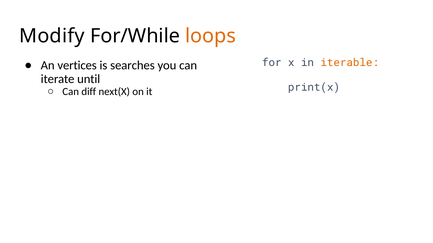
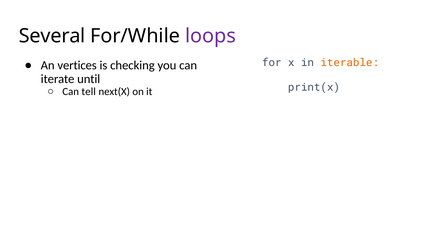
Modify: Modify -> Several
loops colour: orange -> purple
searches: searches -> checking
diff: diff -> tell
